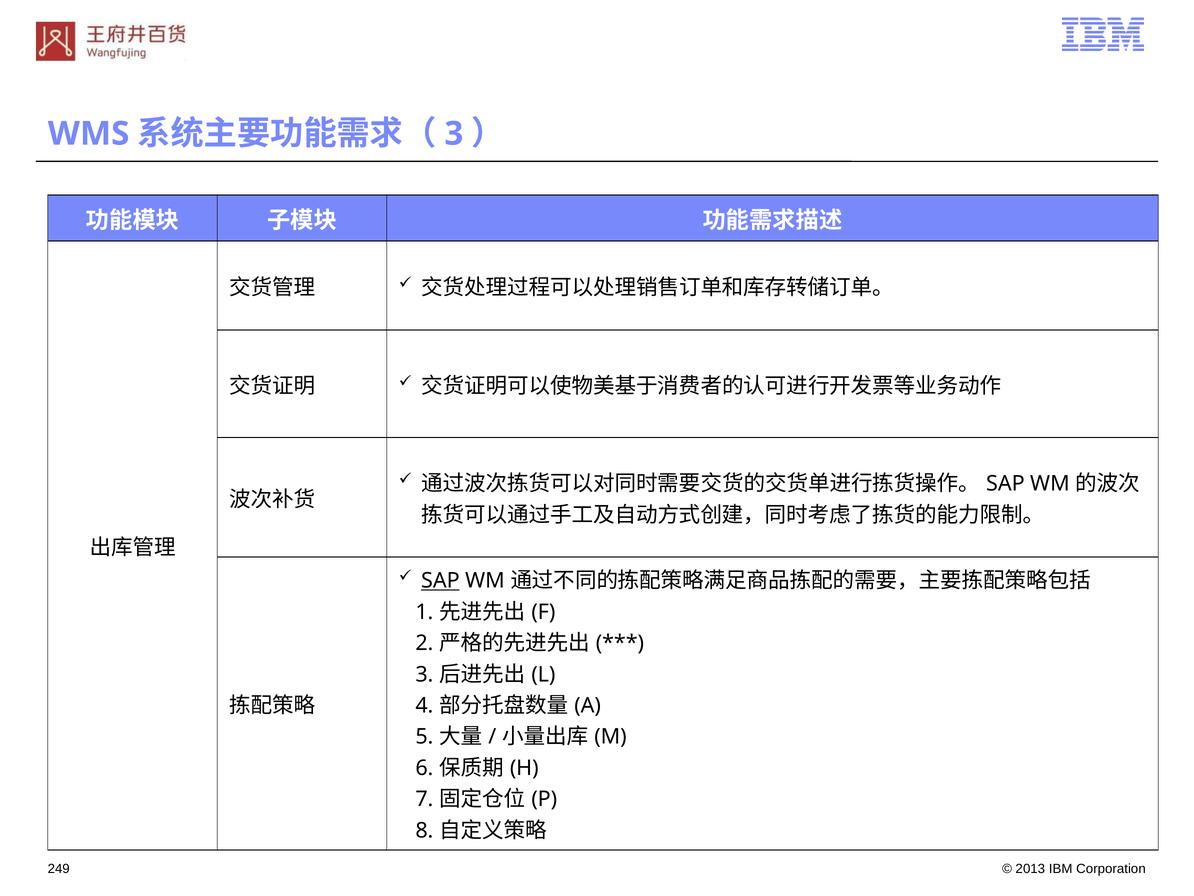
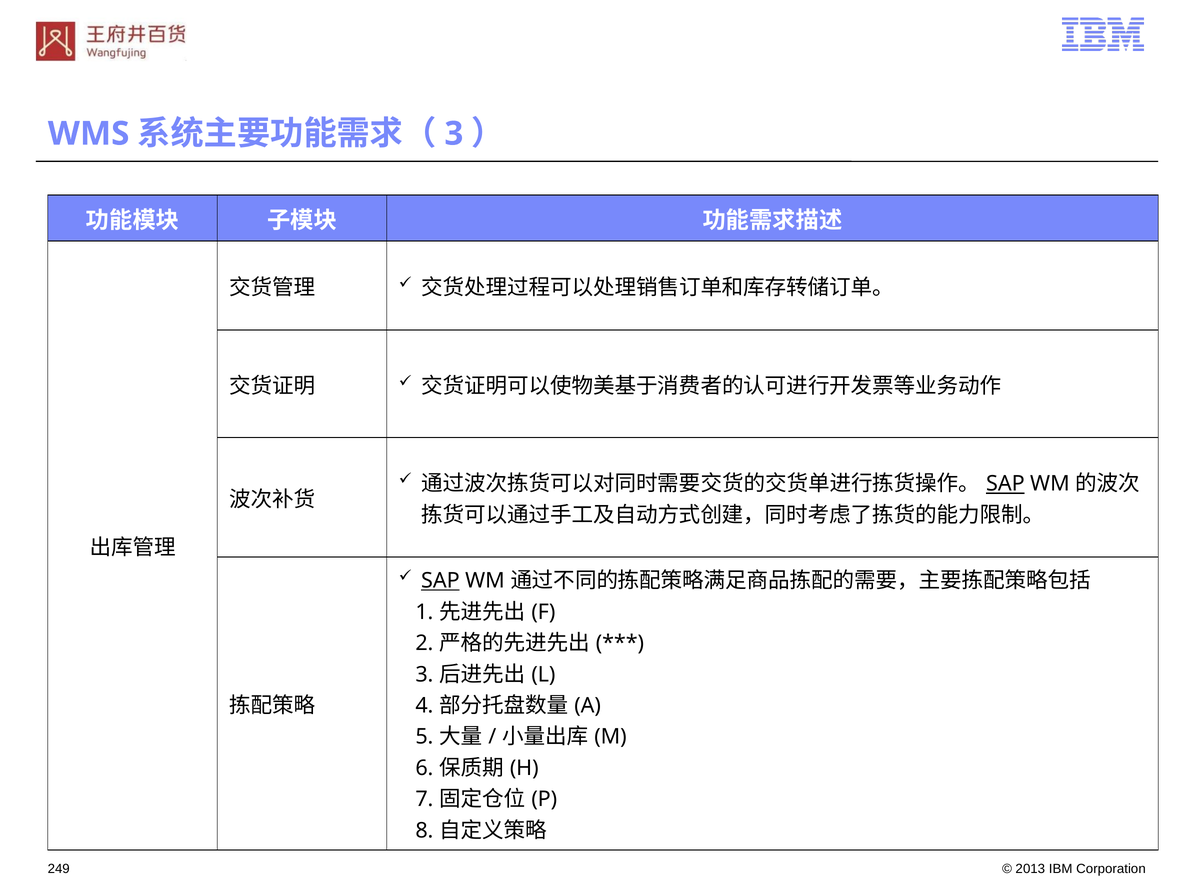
SAP at (1005, 484) underline: none -> present
